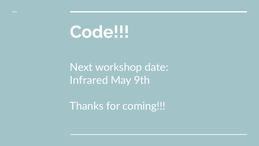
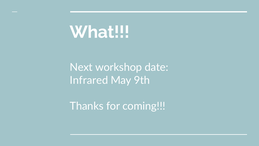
Code: Code -> What
